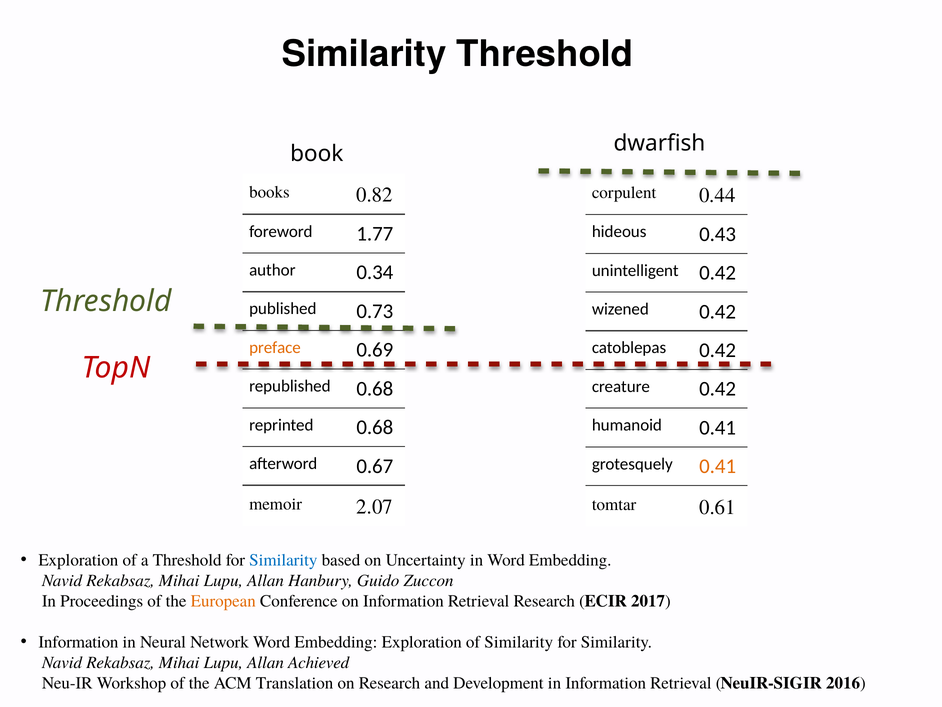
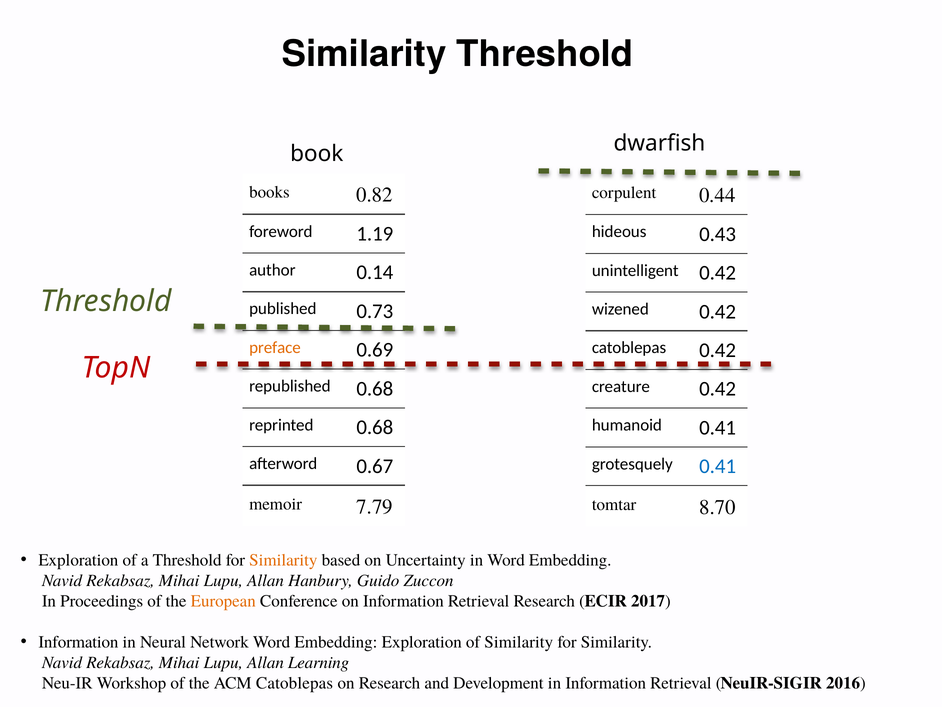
1.77: 1.77 -> 1.19
0.34: 0.34 -> 0.14
0.41 at (718, 466) colour: orange -> blue
2.07: 2.07 -> 7.79
0.61: 0.61 -> 8.70
Similarity at (283, 560) colour: blue -> orange
Achieved: Achieved -> Learning
ACM Translation: Translation -> Catoblepas
